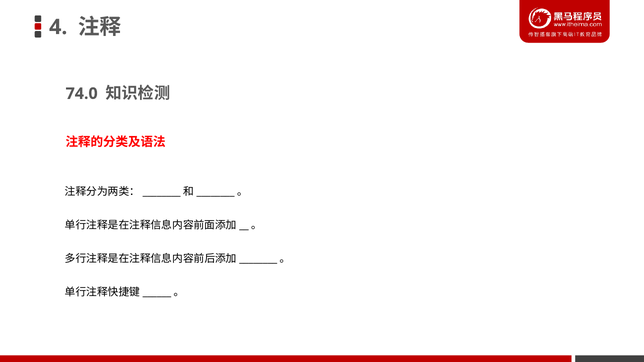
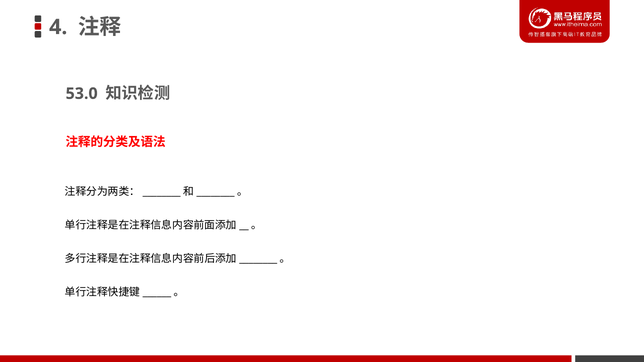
74.0: 74.0 -> 53.0
